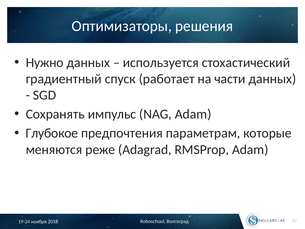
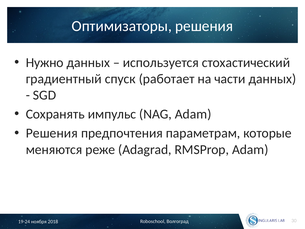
Глубокое at (52, 133): Глубокое -> Решения
